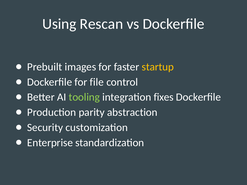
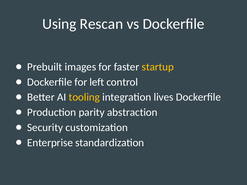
file: file -> left
tooling colour: light green -> yellow
fixes: fixes -> lives
